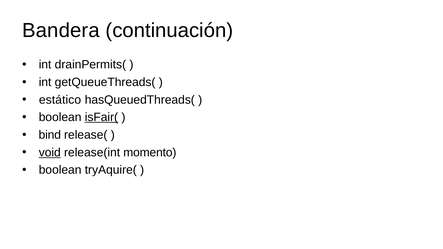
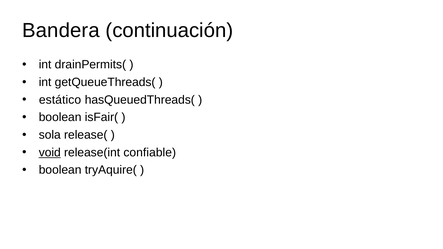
isFair( underline: present -> none
bind: bind -> sola
momento: momento -> confiable
